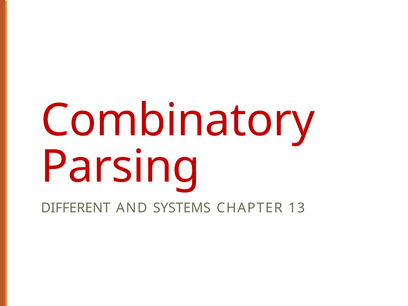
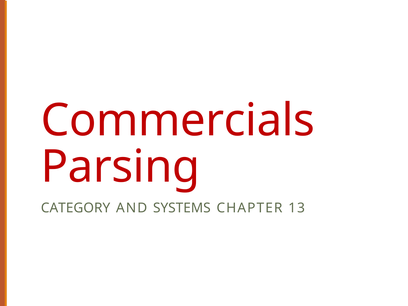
Combinatory: Combinatory -> Commercials
DIFFERENT: DIFFERENT -> CATEGORY
